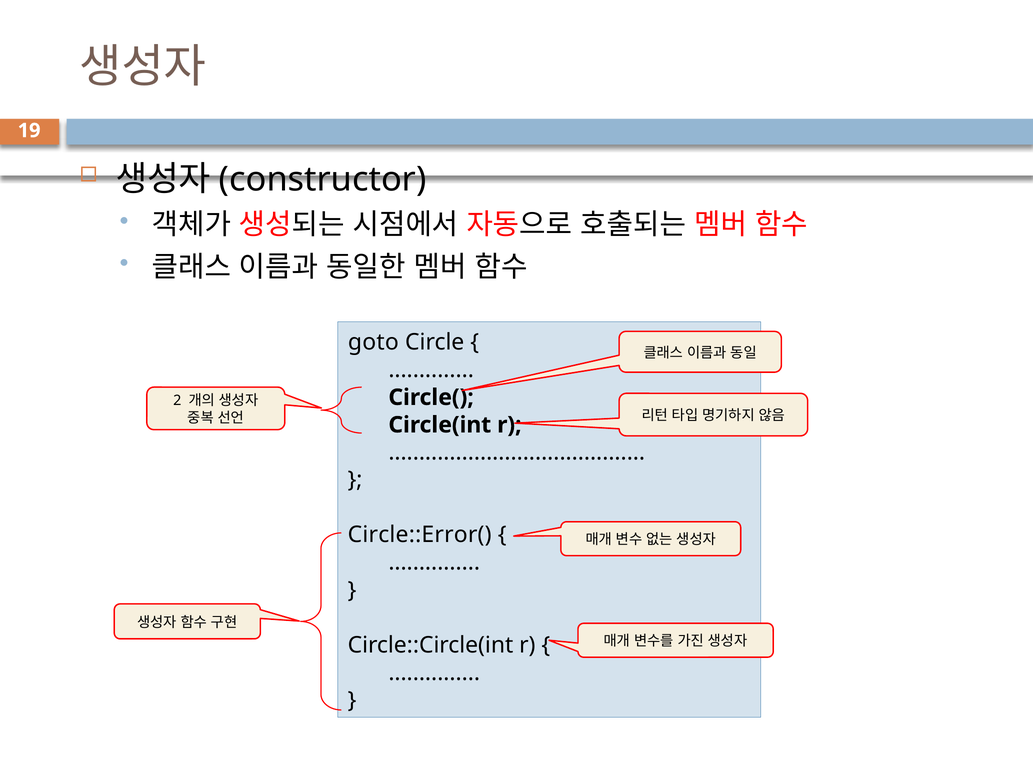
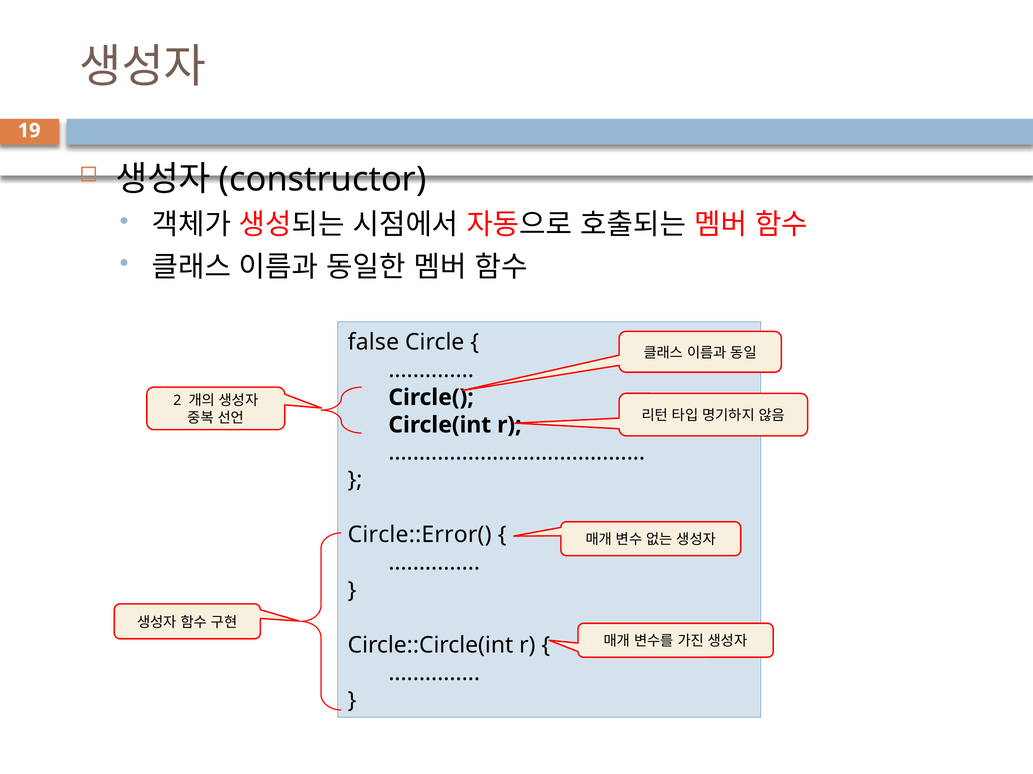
goto: goto -> false
